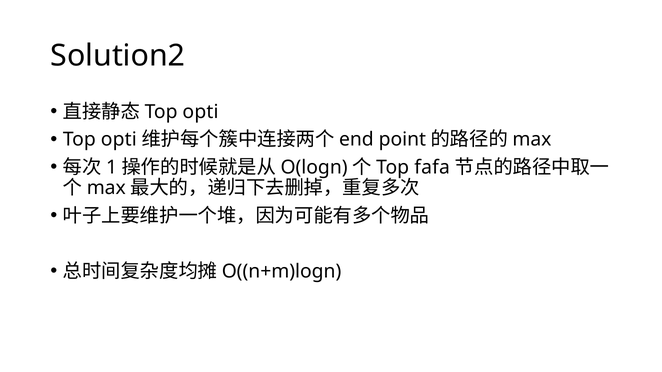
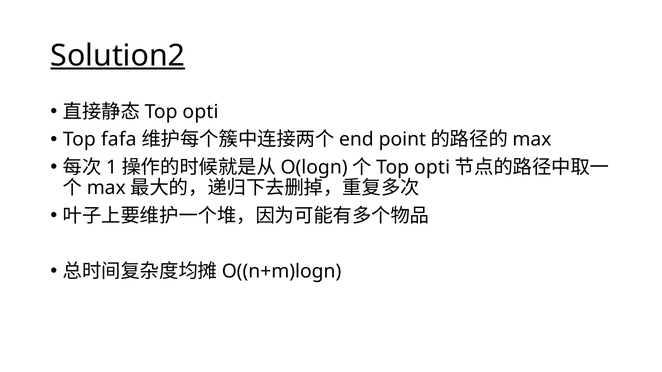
Solution2 underline: none -> present
opti at (119, 140): opti -> fafa
fafa at (432, 167): fafa -> opti
